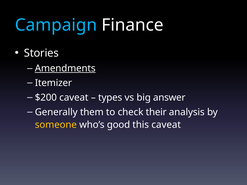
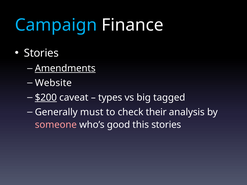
Itemizer: Itemizer -> Website
$200 underline: none -> present
answer: answer -> tagged
them: them -> must
someone colour: yellow -> pink
this caveat: caveat -> stories
